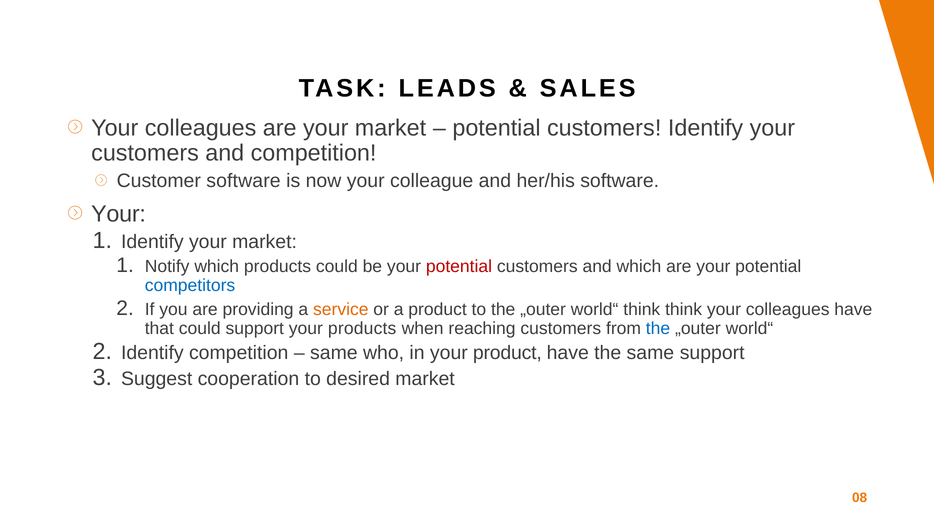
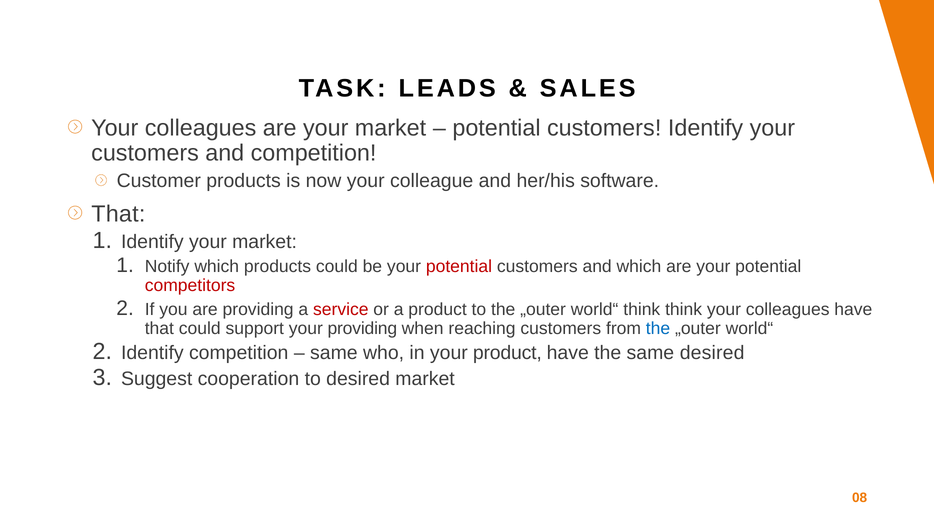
Customer software: software -> products
Your at (119, 214): Your -> That
competitors colour: blue -> red
service colour: orange -> red
your products: products -> providing
same support: support -> desired
